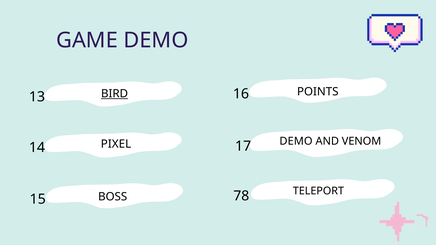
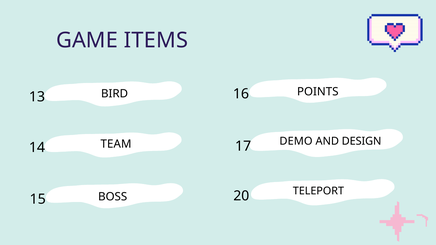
GAME DEMO: DEMO -> ITEMS
BIRD underline: present -> none
VENOM: VENOM -> DESIGN
PIXEL: PIXEL -> TEAM
78: 78 -> 20
